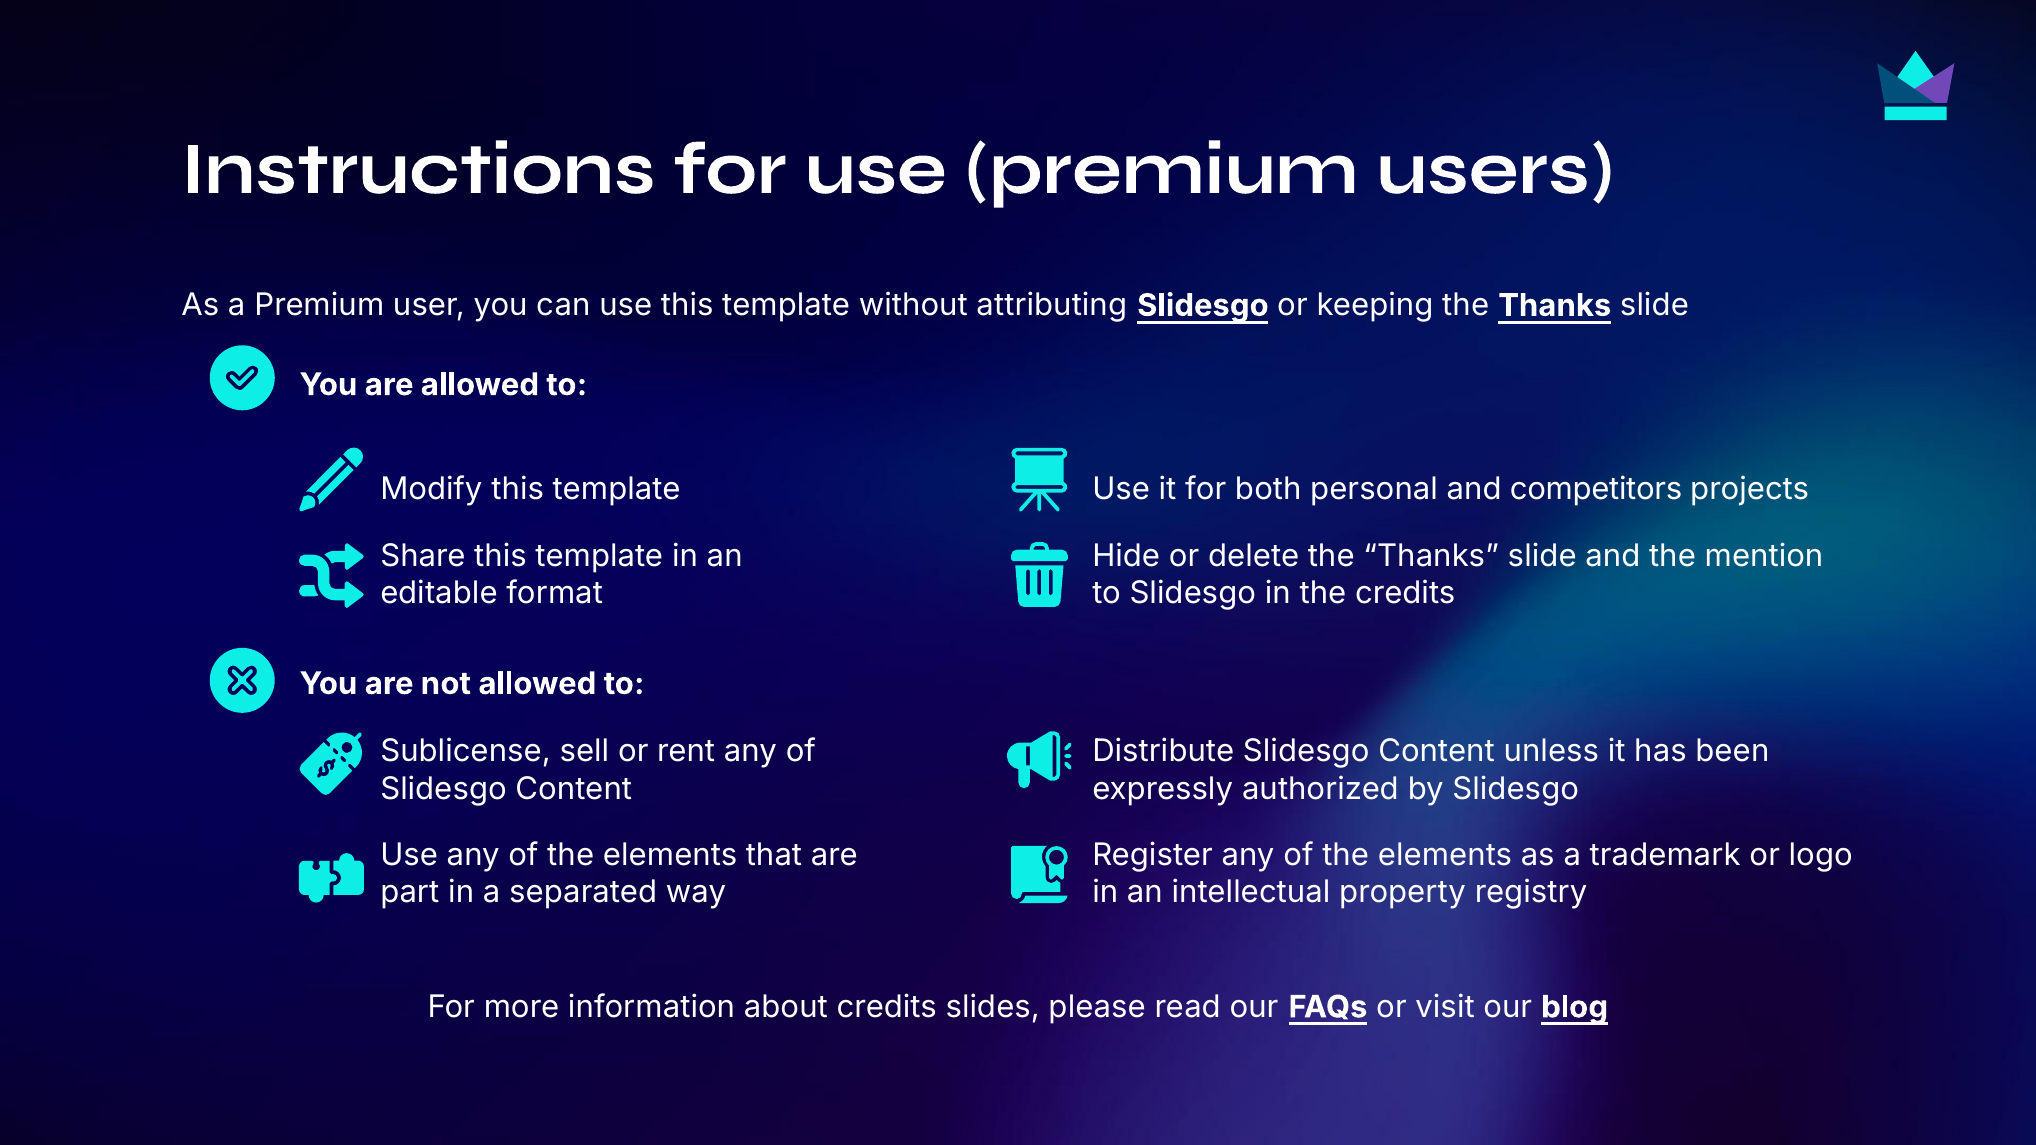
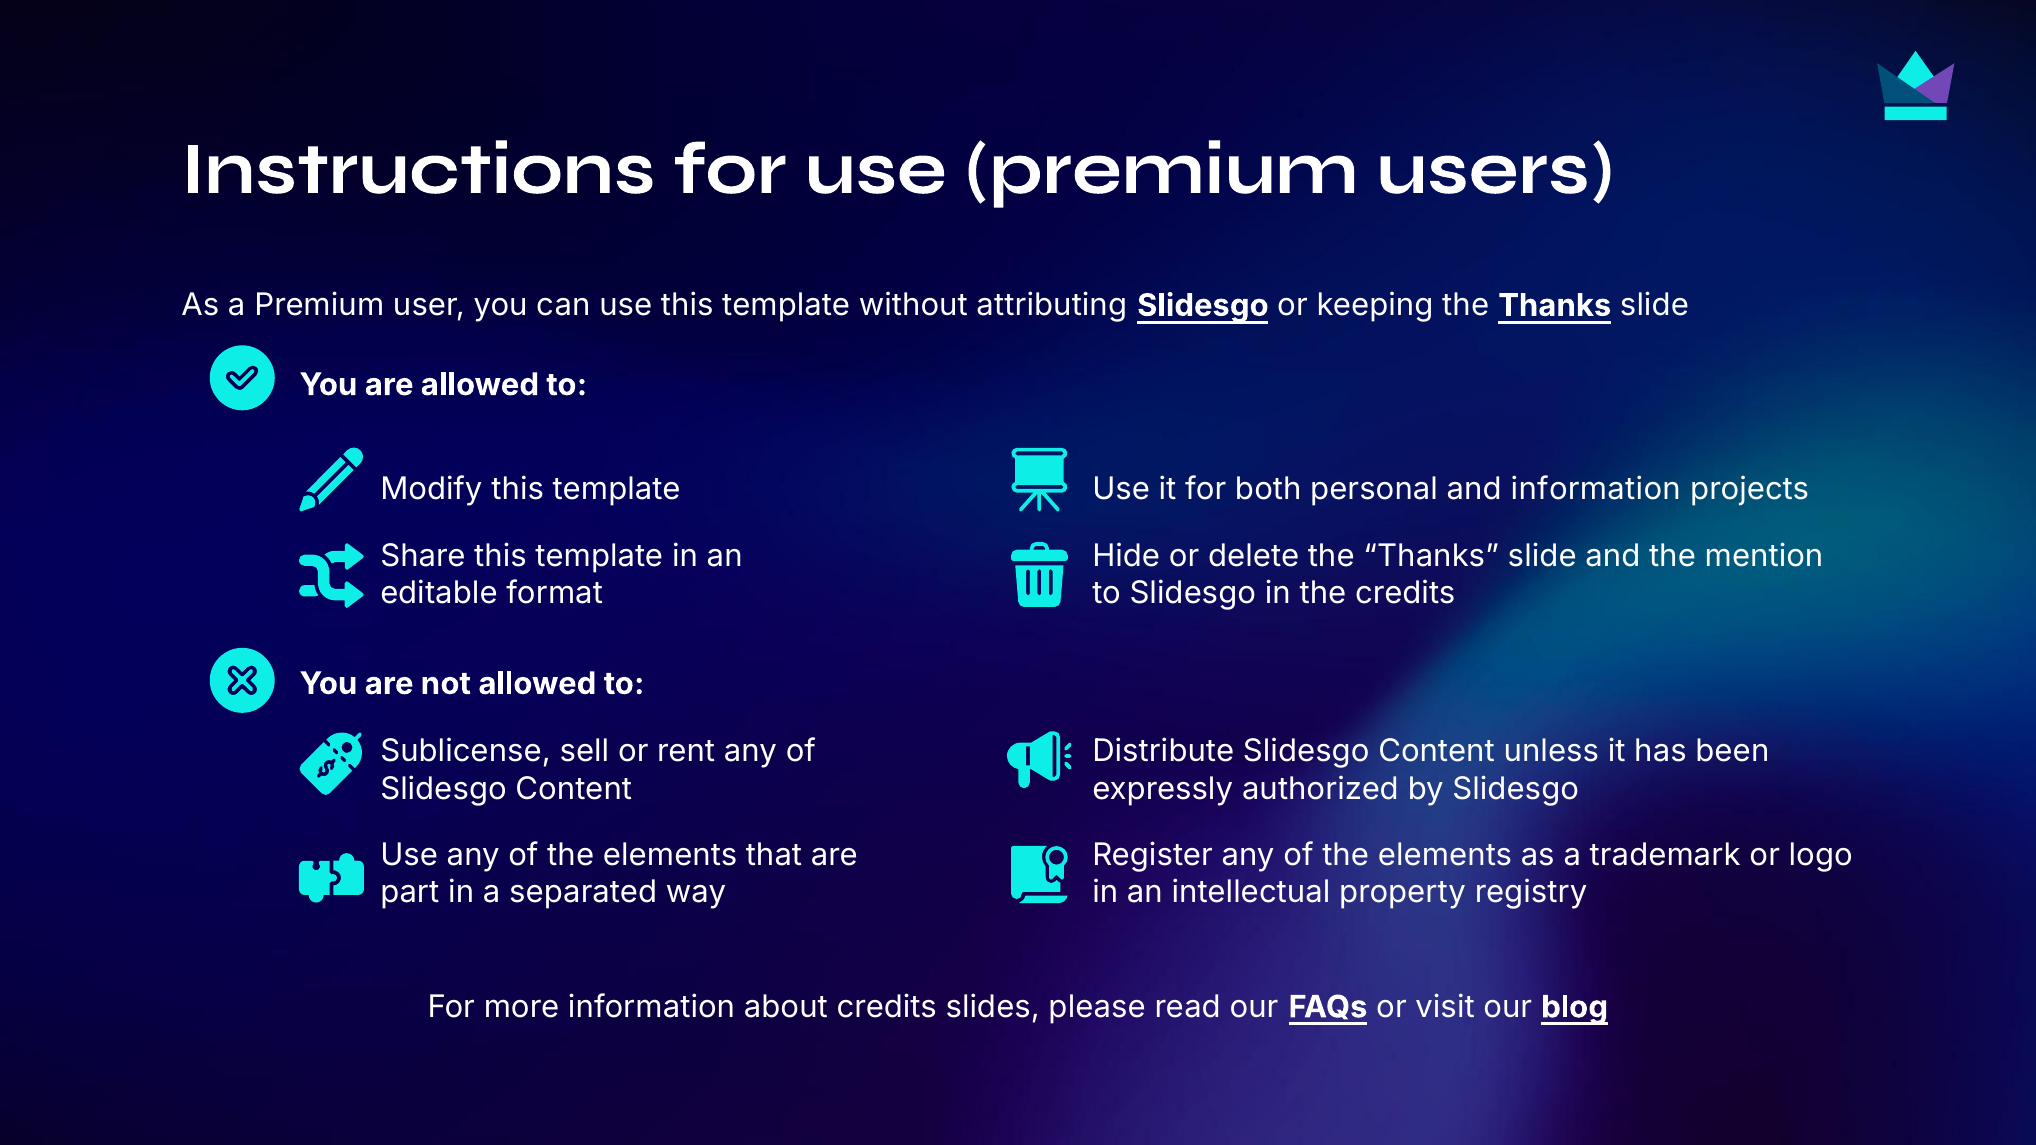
and competitors: competitors -> information
